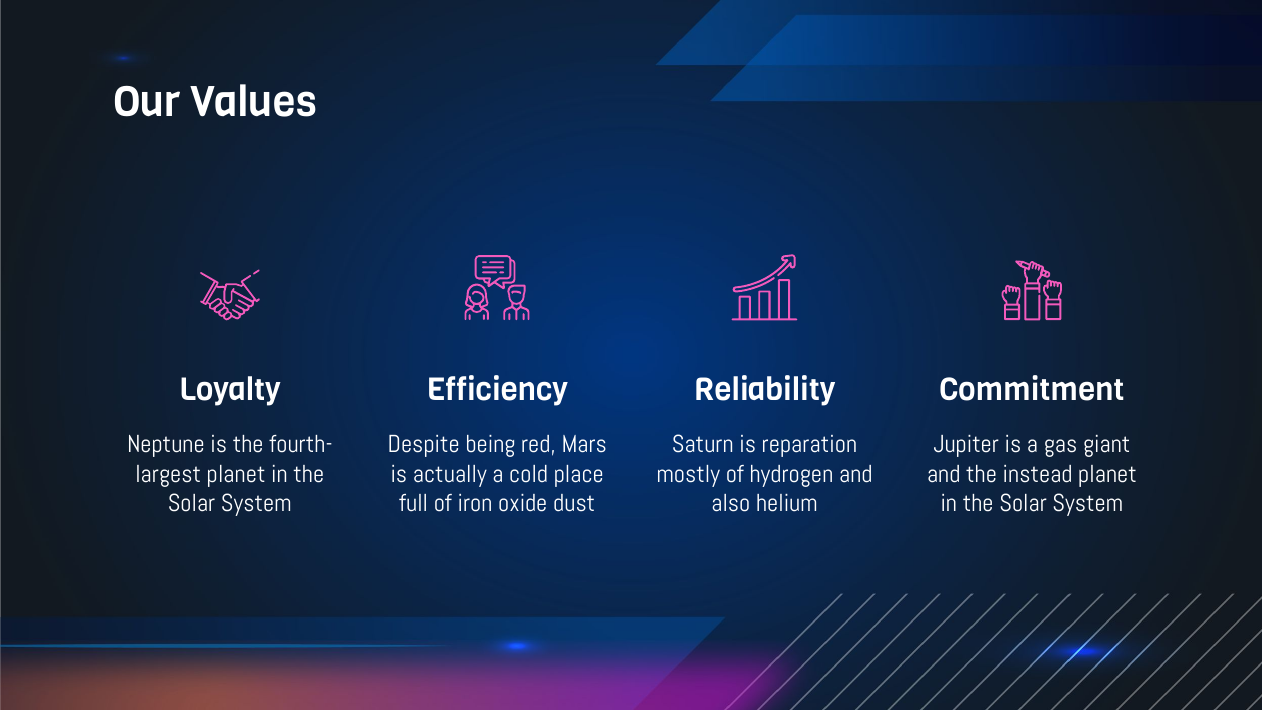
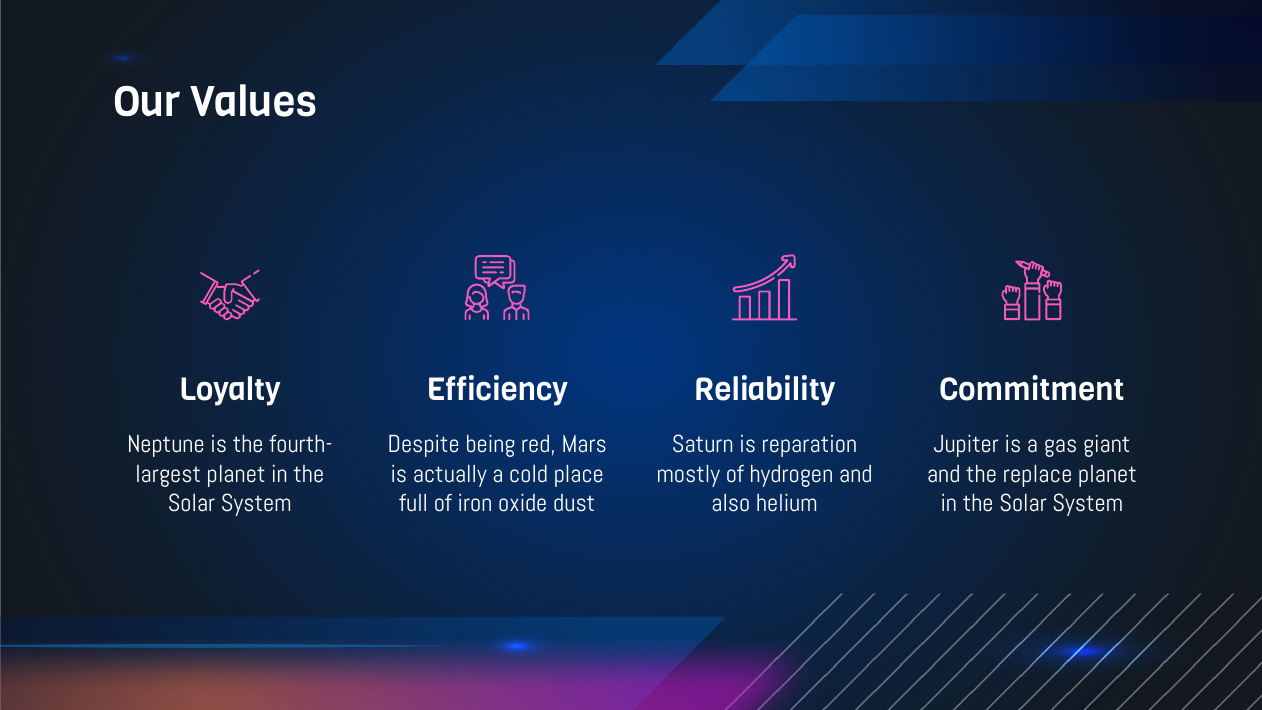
instead: instead -> replace
